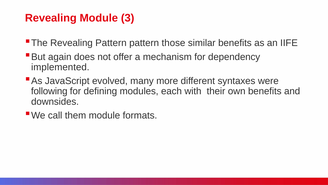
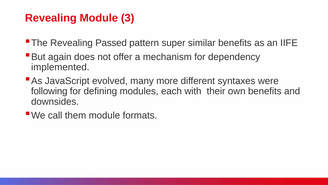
Revealing Pattern: Pattern -> Passed
those: those -> super
